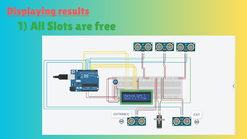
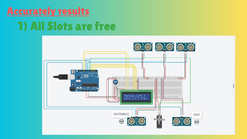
Displaying: Displaying -> Accurately
